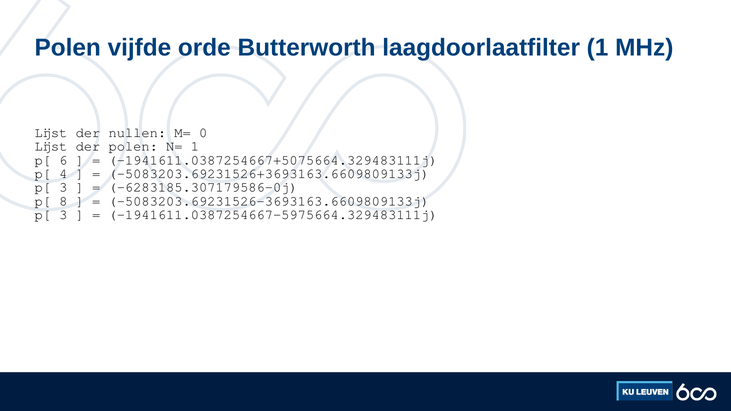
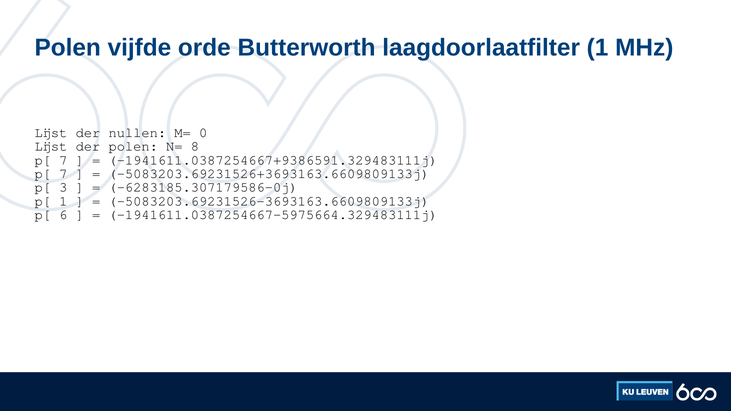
N= 1: 1 -> 8
6 at (63, 160): 6 -> 7
-1941611.0387254667+5075664.329483111j: -1941611.0387254667+5075664.329483111j -> -1941611.0387254667+9386591.329483111j
4 at (63, 174): 4 -> 7
p[ 8: 8 -> 1
3 at (63, 215): 3 -> 6
